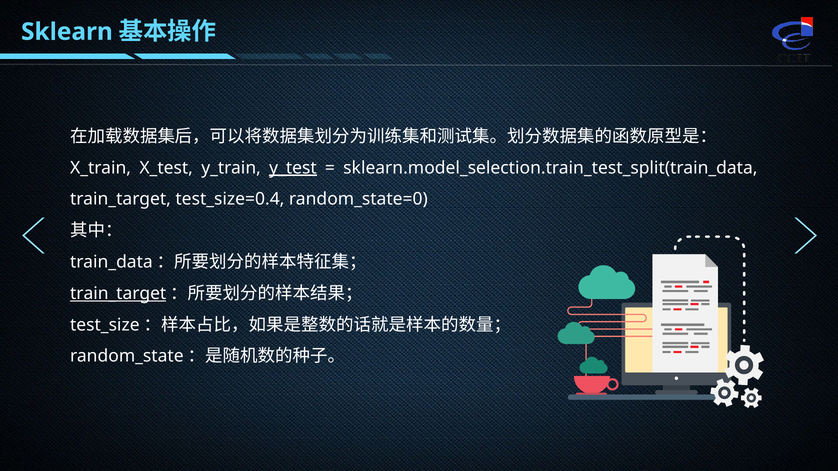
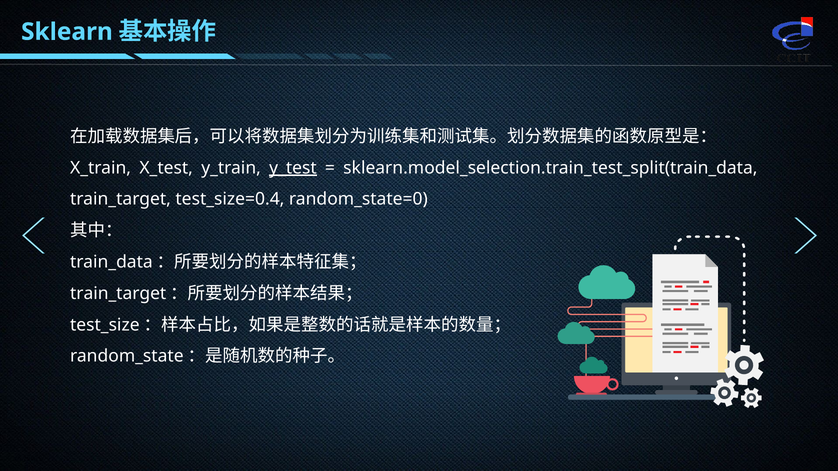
train_target at (118, 294) underline: present -> none
